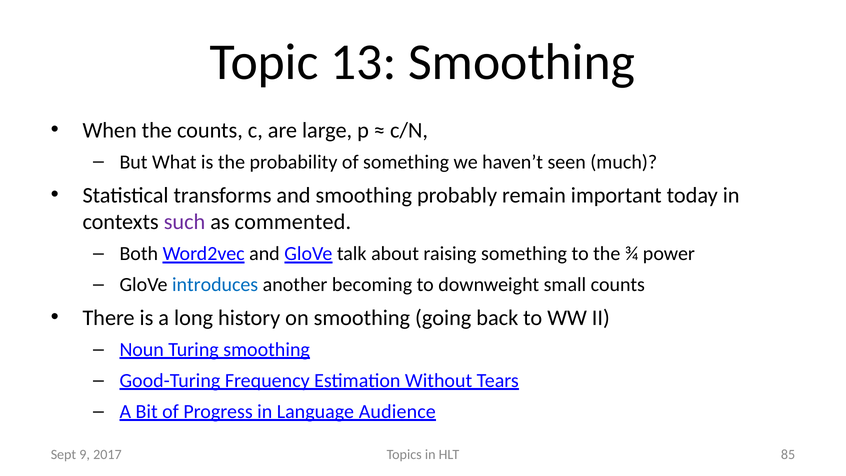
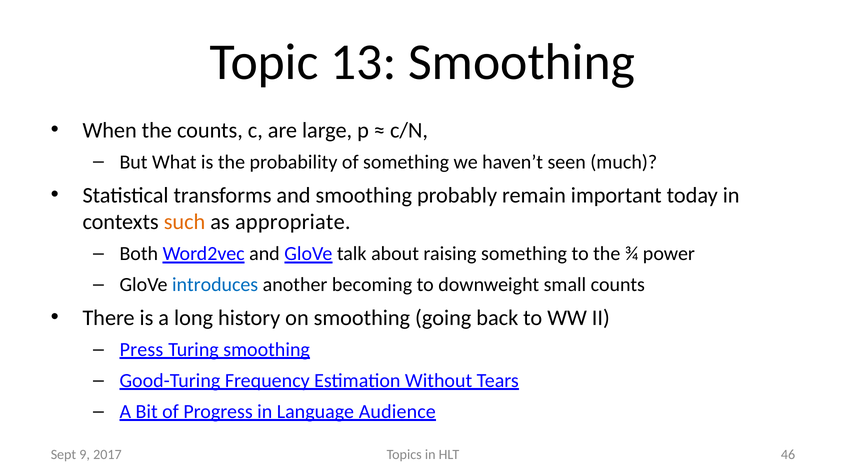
such colour: purple -> orange
commented: commented -> appropriate
Noun: Noun -> Press
85: 85 -> 46
